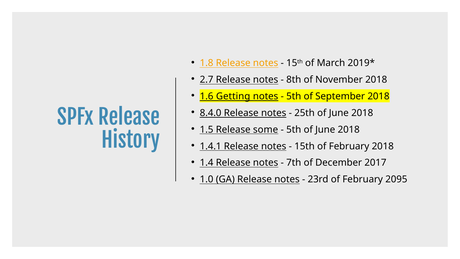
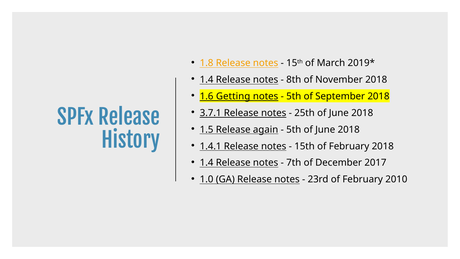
2.7 at (207, 80): 2.7 -> 1.4
8.4.0: 8.4.0 -> 3.7.1
some: some -> again
2095: 2095 -> 2010
